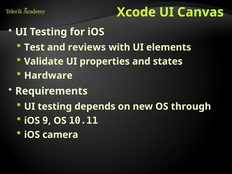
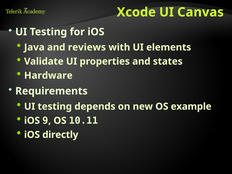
Test: Test -> Java
through: through -> example
camera: camera -> directly
